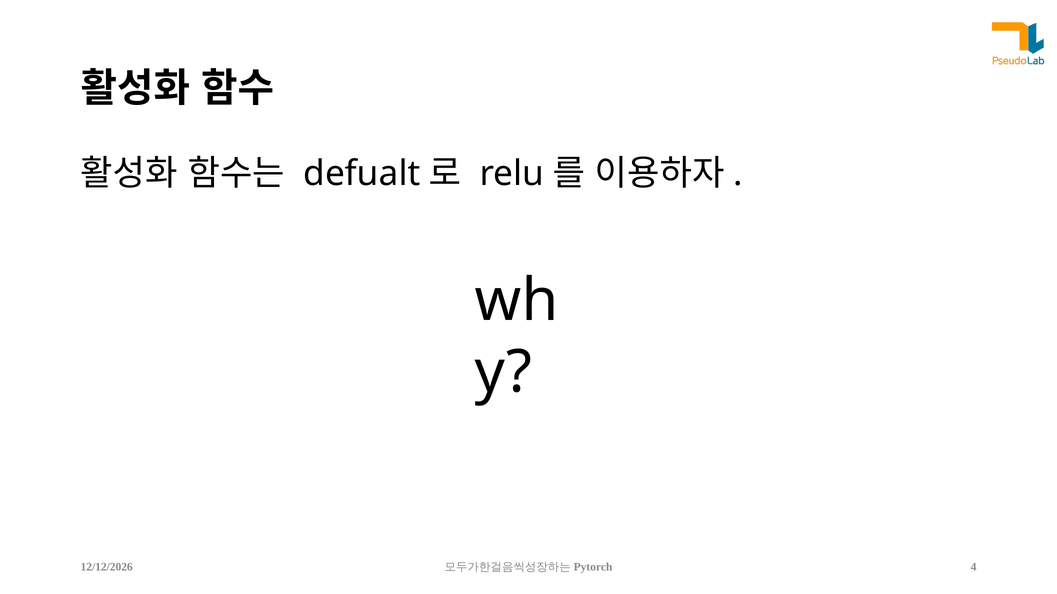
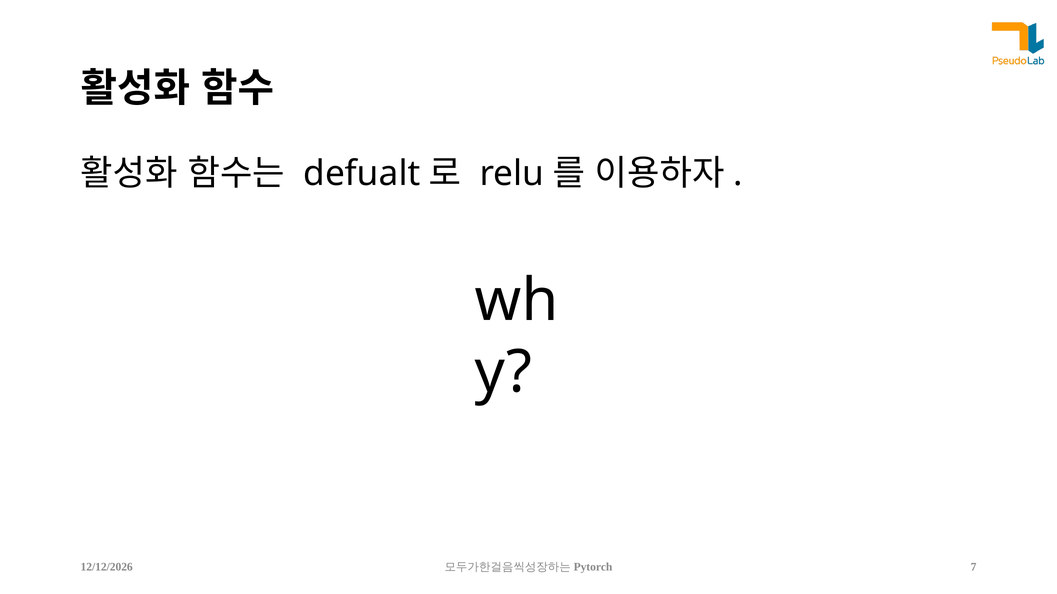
4: 4 -> 7
